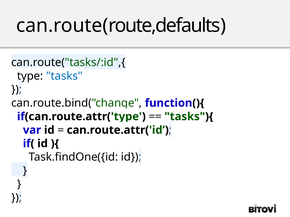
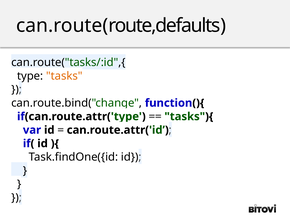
tasks colour: blue -> orange
